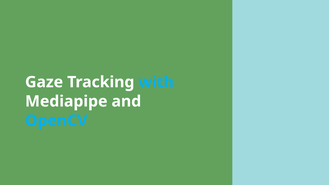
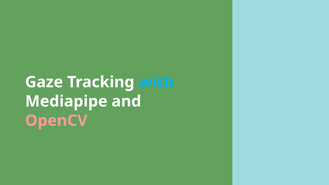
OpenCV colour: light blue -> pink
